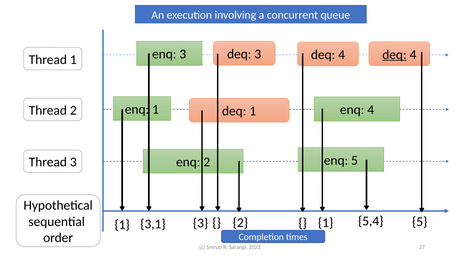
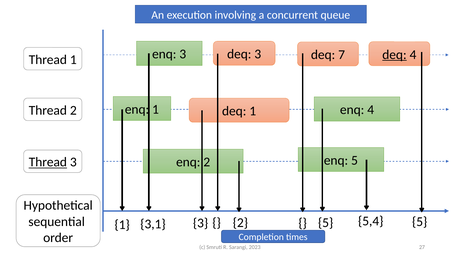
4 at (342, 55): 4 -> 7
Thread at (48, 162) underline: none -> present
1 at (326, 222): 1 -> 5
